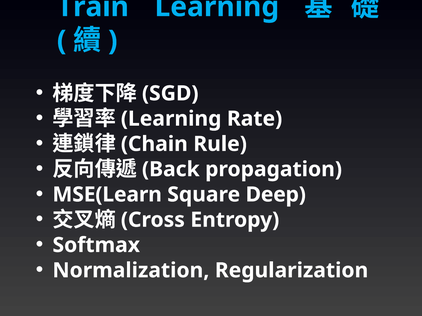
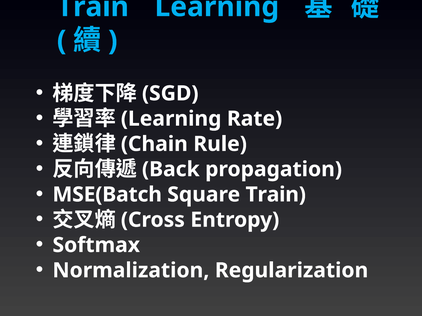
MSE(Learn: MSE(Learn -> MSE(Batch
Square Deep: Deep -> Train
